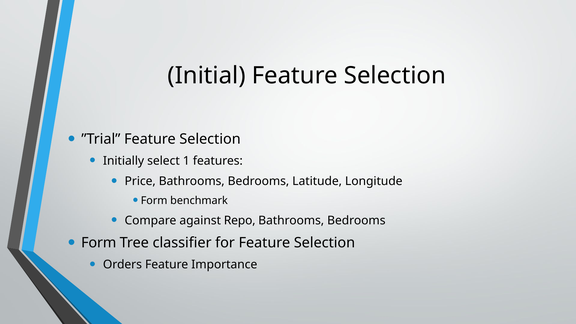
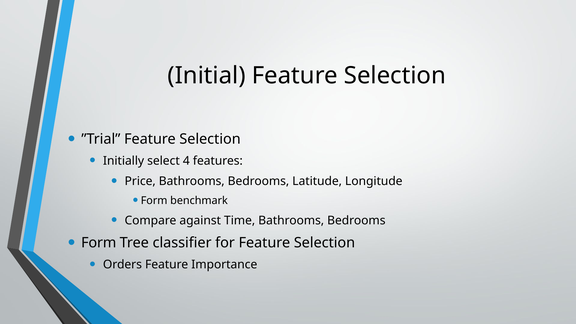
1: 1 -> 4
Repo: Repo -> Time
